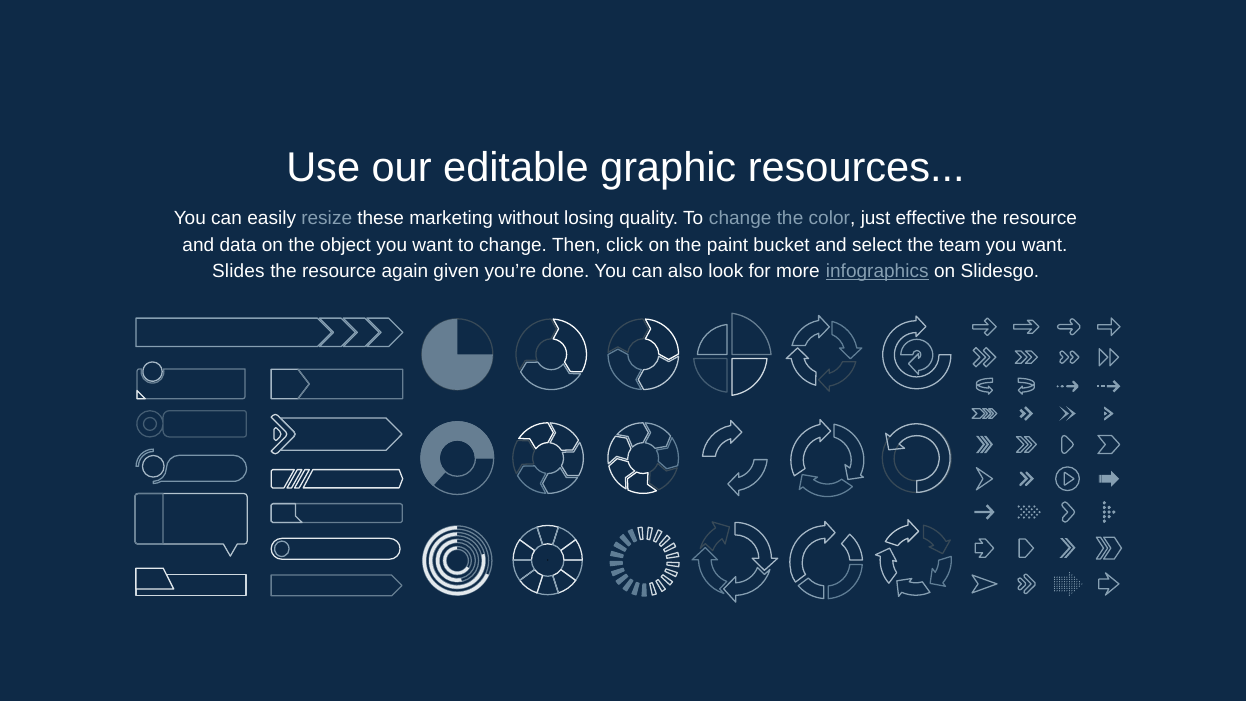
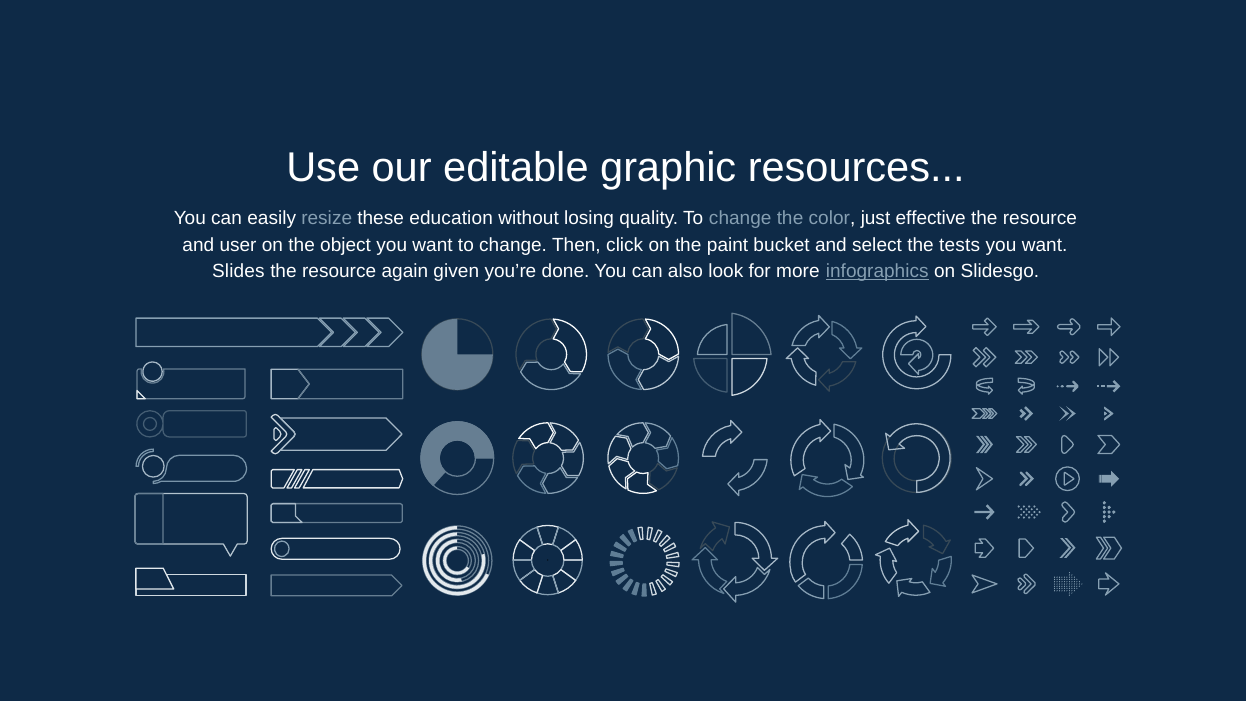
marketing: marketing -> education
data: data -> user
team: team -> tests
